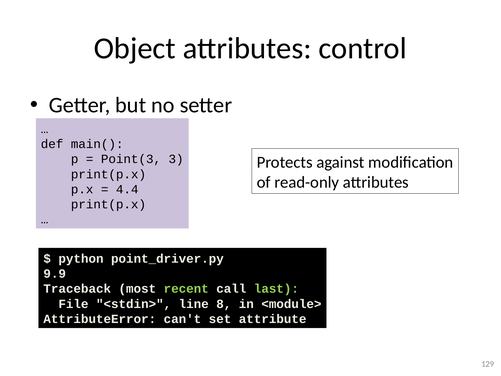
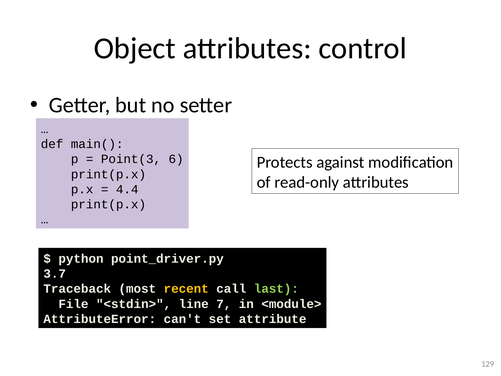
3: 3 -> 6
9.9: 9.9 -> 3.7
recent colour: light green -> yellow
8: 8 -> 7
